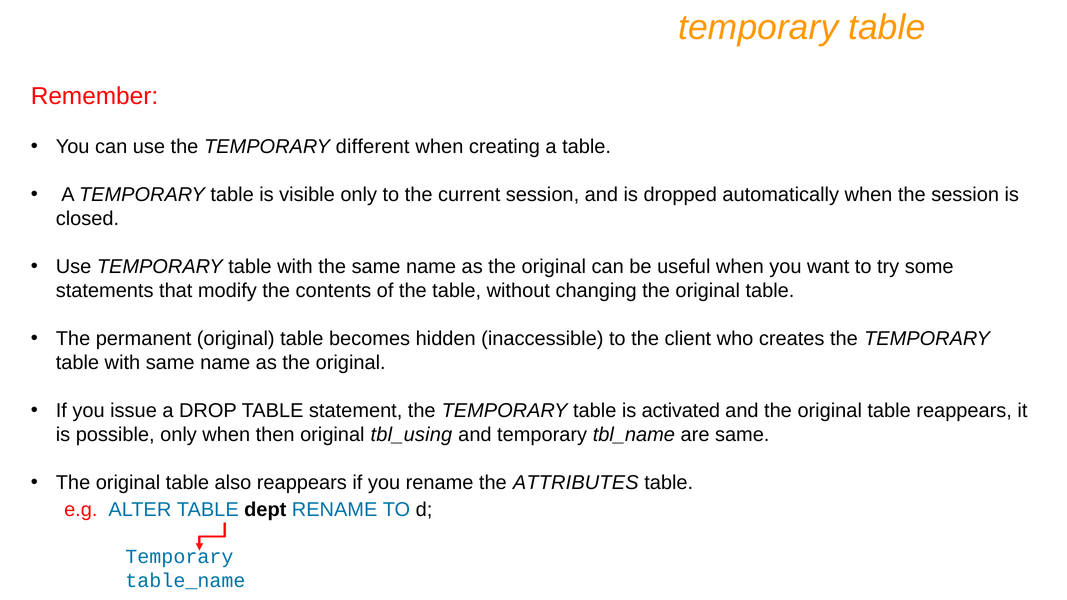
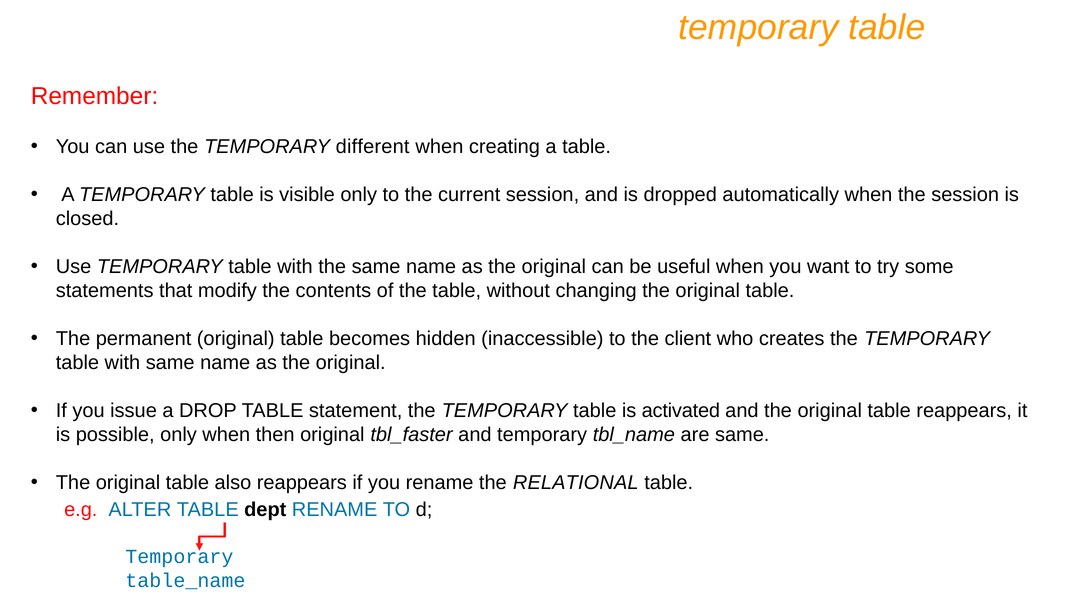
tbl_using: tbl_using -> tbl_faster
ATTRIBUTES: ATTRIBUTES -> RELATIONAL
